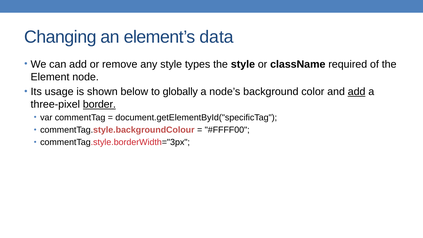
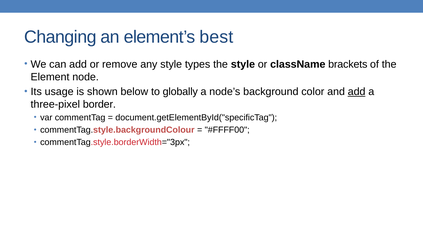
data: data -> best
required: required -> brackets
border underline: present -> none
